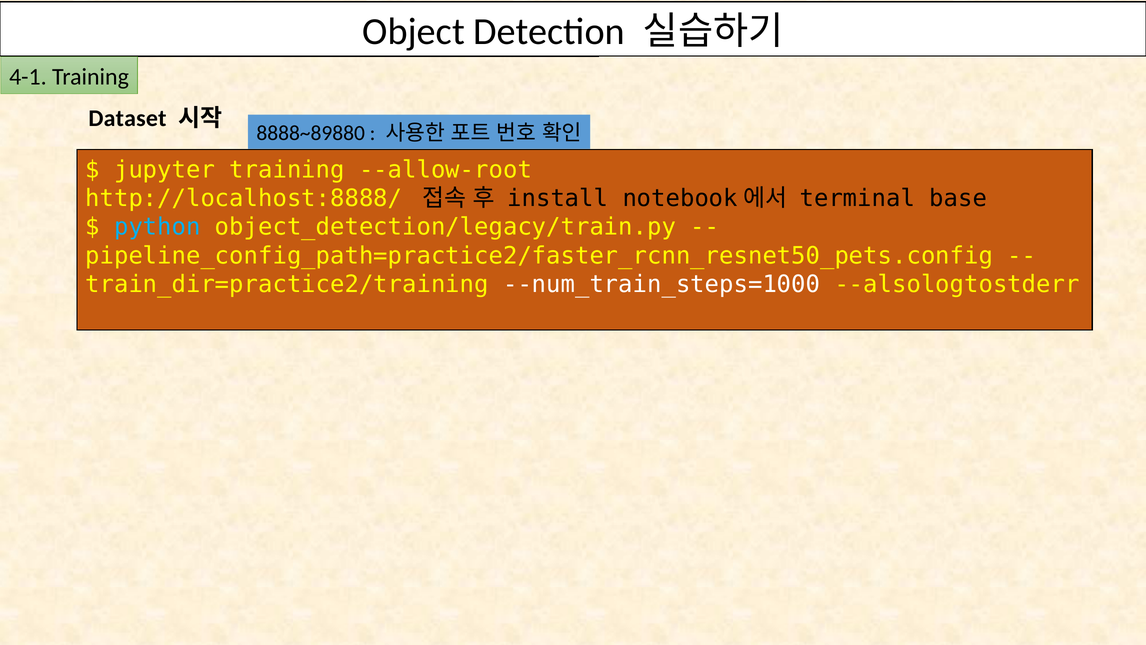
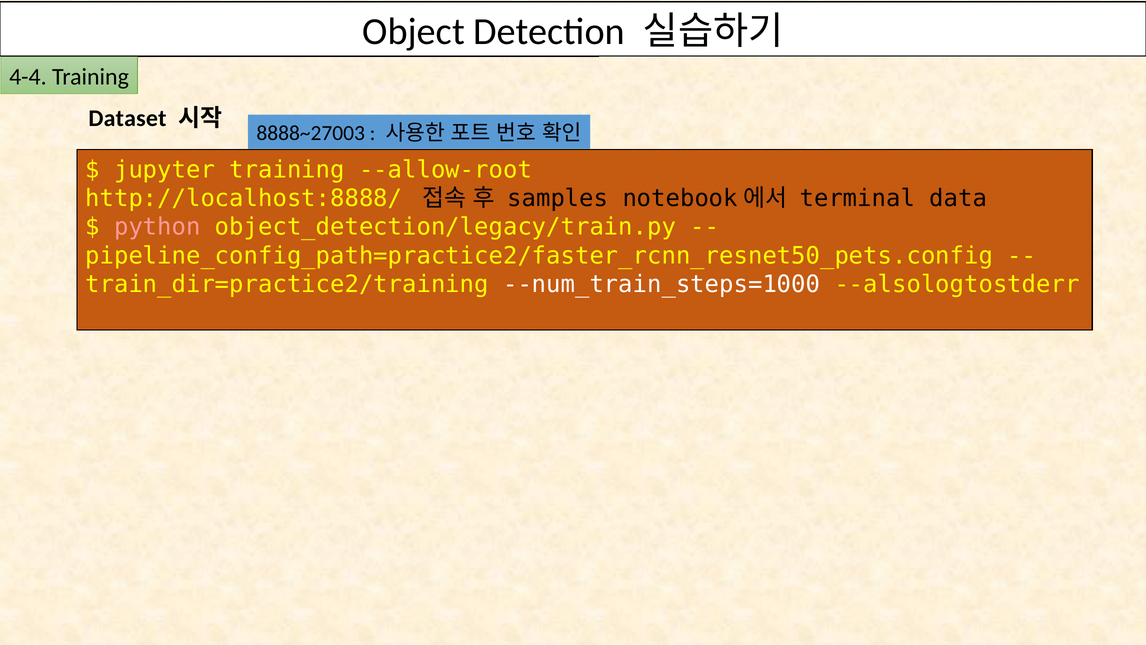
4-1: 4-1 -> 4-4
8888~89880: 8888~89880 -> 8888~27003
install: install -> samples
base: base -> data
python colour: light blue -> pink
